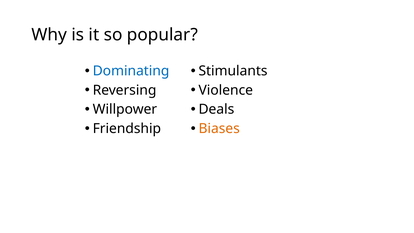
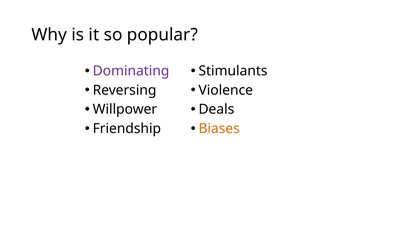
Dominating colour: blue -> purple
